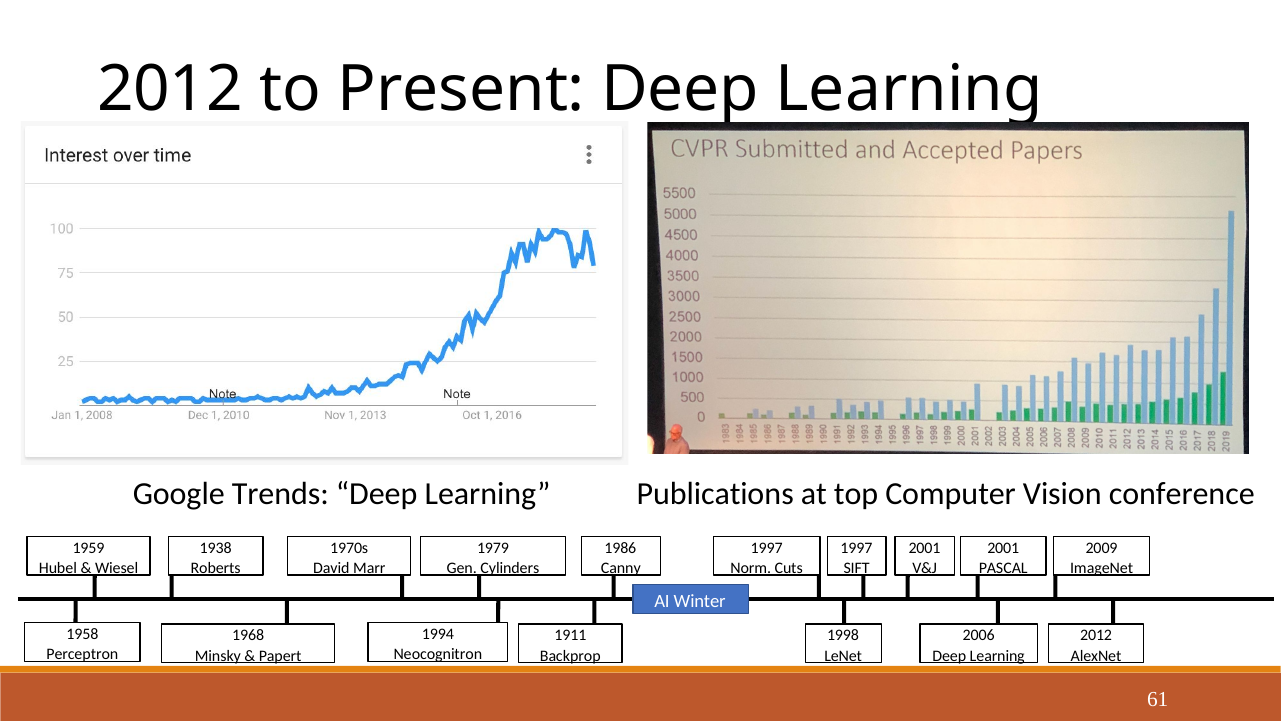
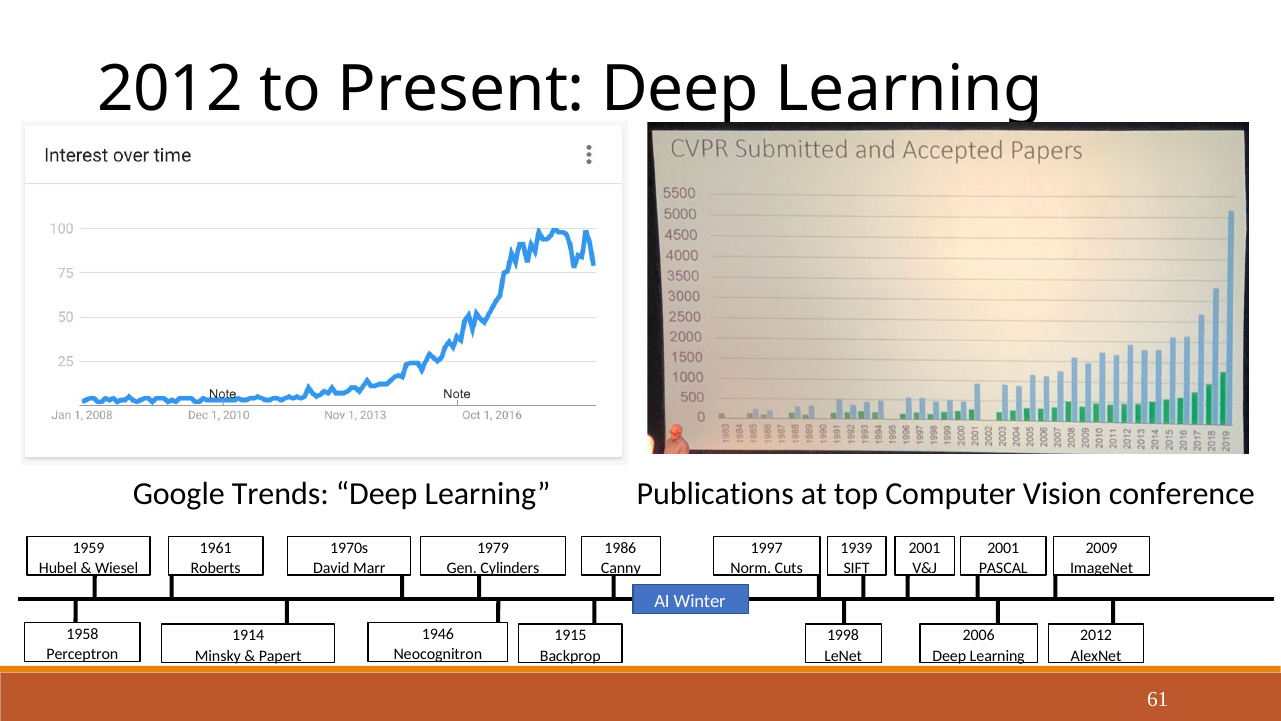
1938: 1938 -> 1961
1997 at (856, 548): 1997 -> 1939
1994: 1994 -> 1946
1968: 1968 -> 1914
1911: 1911 -> 1915
